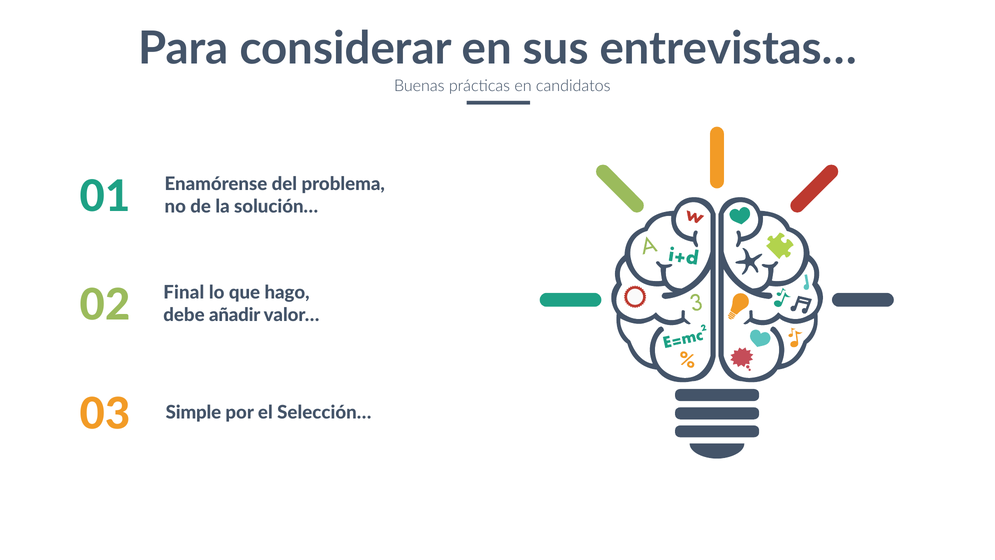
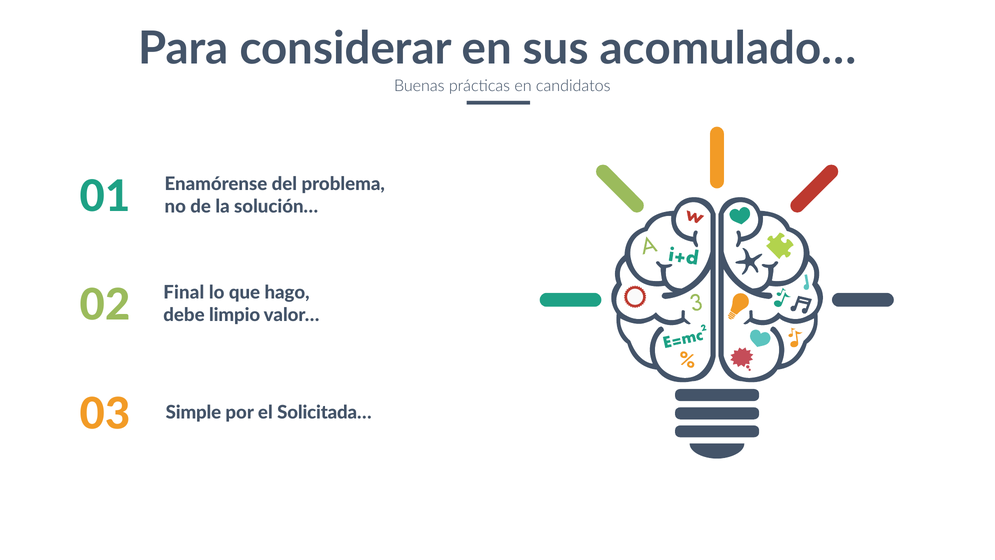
entrevistas…: entrevistas… -> acomulado…
añadir: añadir -> limpio
Selección…: Selección… -> Solicitada…
